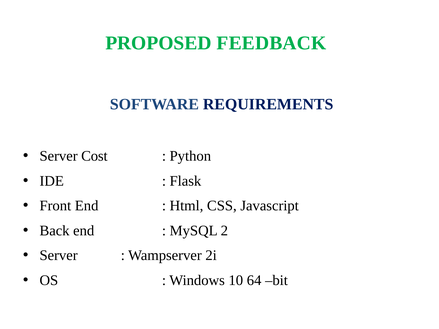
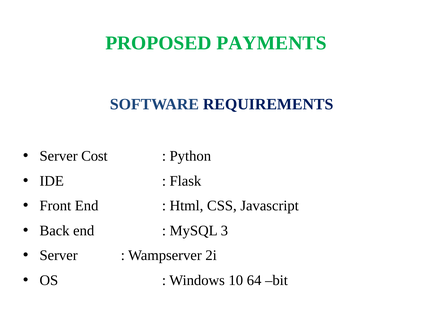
FEEDBACK: FEEDBACK -> PAYMENTS
2: 2 -> 3
